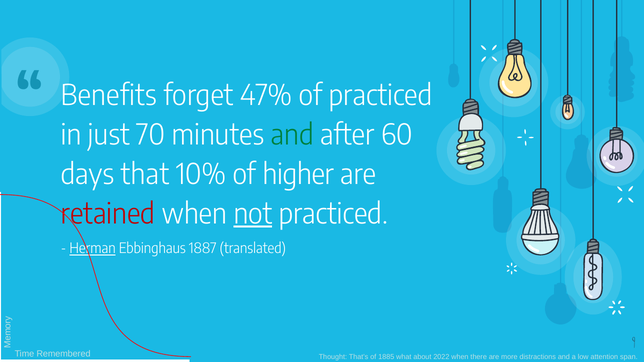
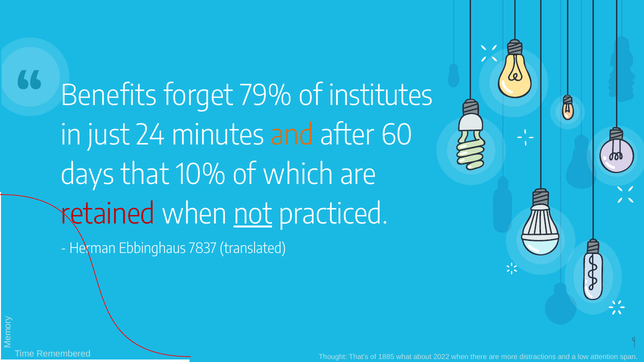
47%: 47% -> 79%
of practiced: practiced -> institutes
70: 70 -> 24
and at (292, 135) colour: green -> orange
higher: higher -> which
Herman underline: present -> none
1887: 1887 -> 7837
